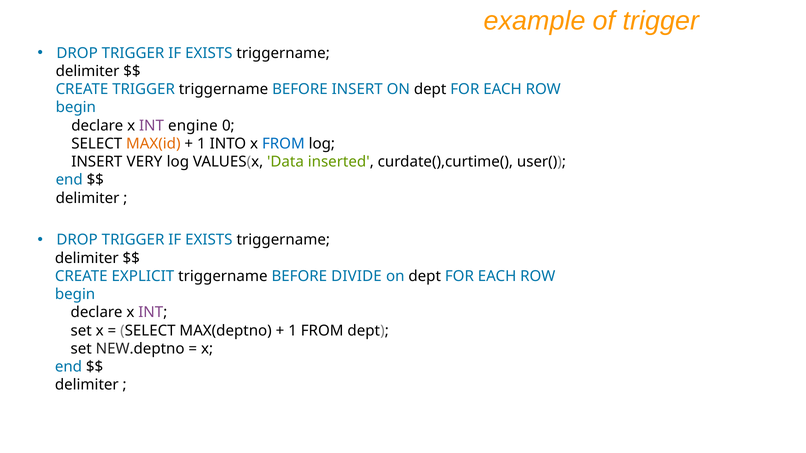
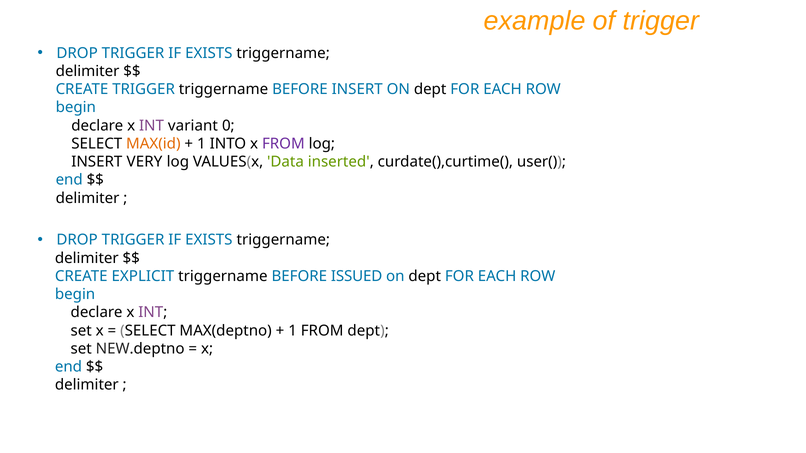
engine: engine -> variant
FROM at (283, 144) colour: blue -> purple
DIVIDE: DIVIDE -> ISSUED
